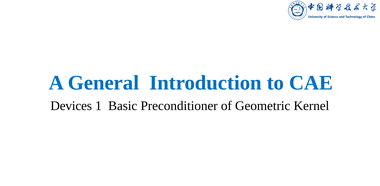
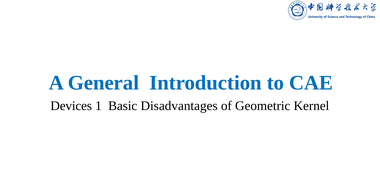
Preconditioner: Preconditioner -> Disadvantages
